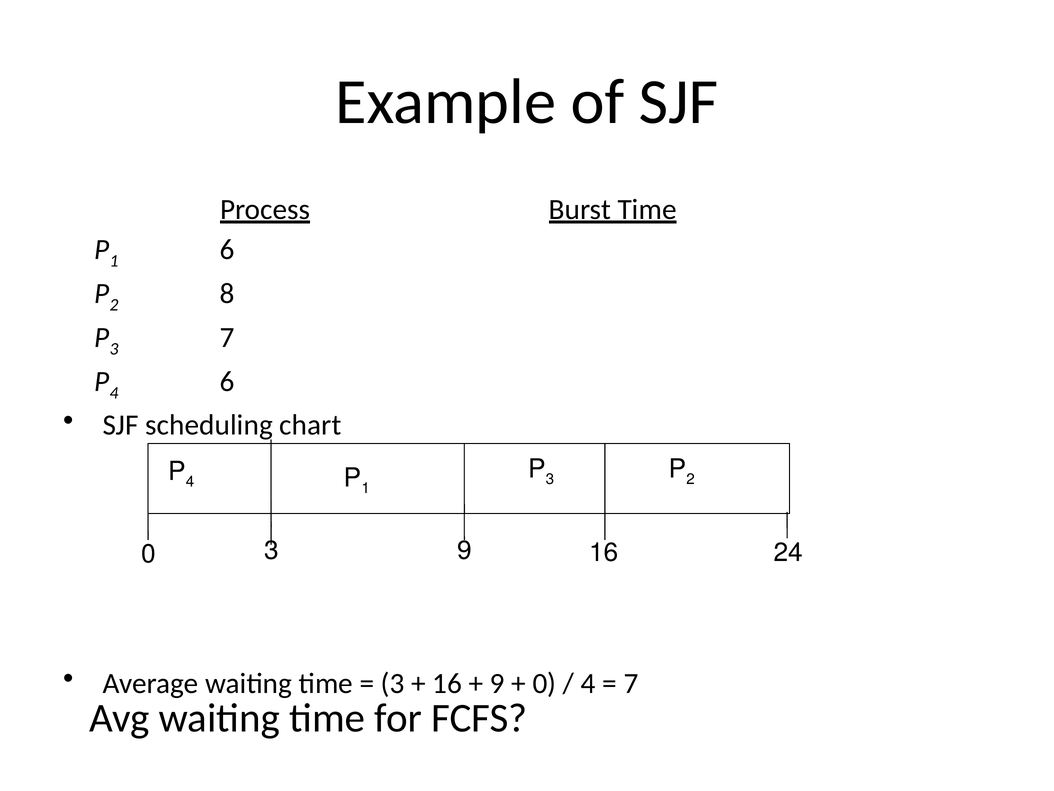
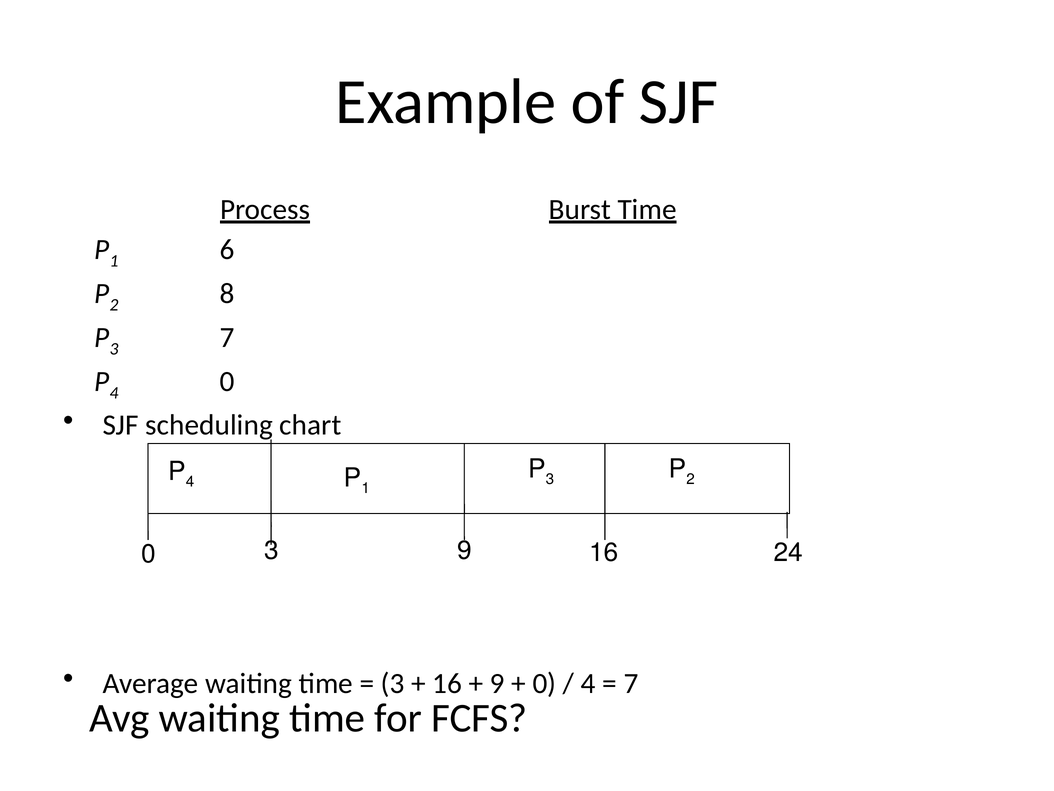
5.0 6: 6 -> 0
